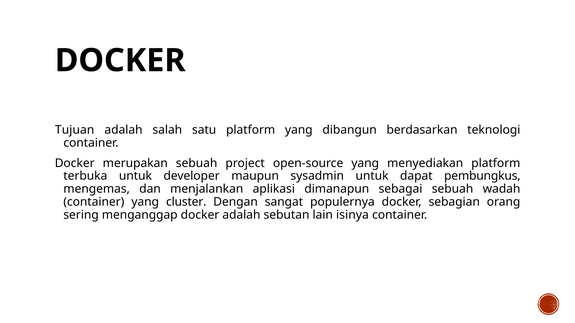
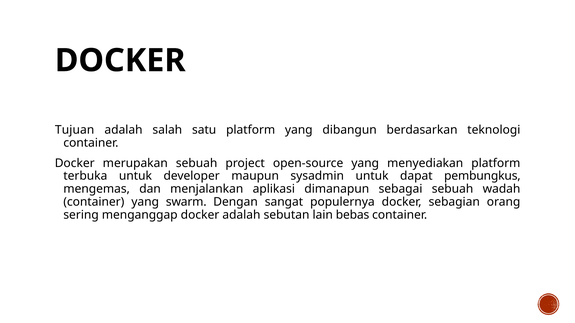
cluster: cluster -> swarm
isinya: isinya -> bebas
